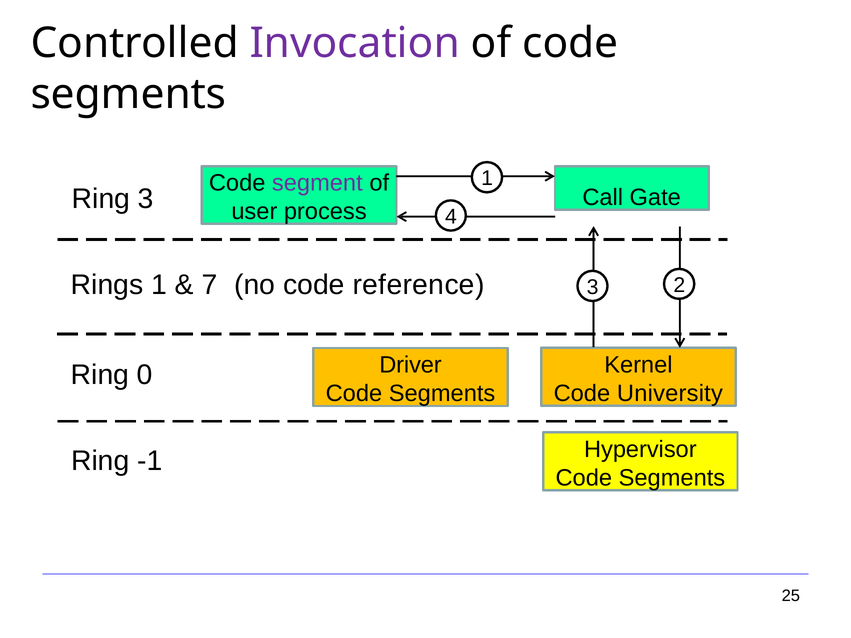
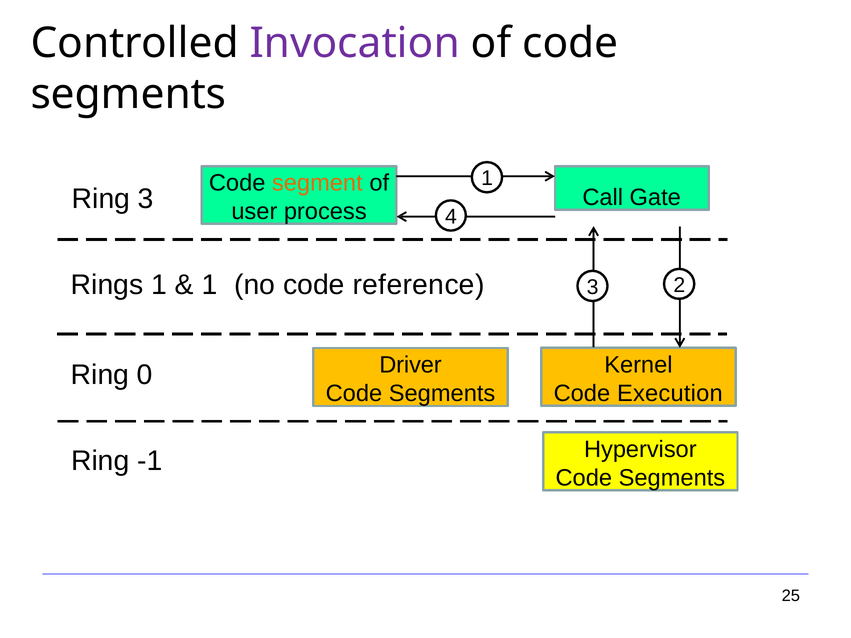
segment colour: purple -> orange
7 at (209, 285): 7 -> 1
University: University -> Execution
